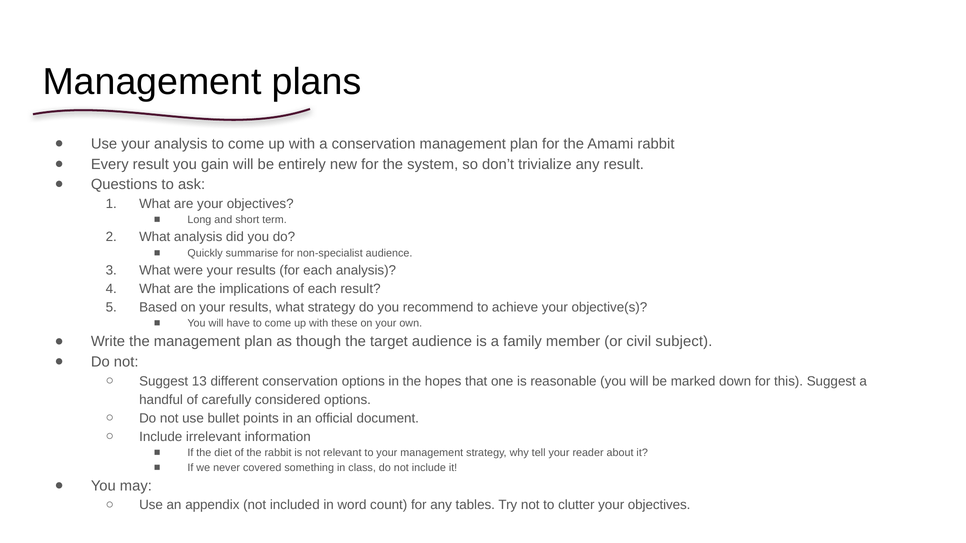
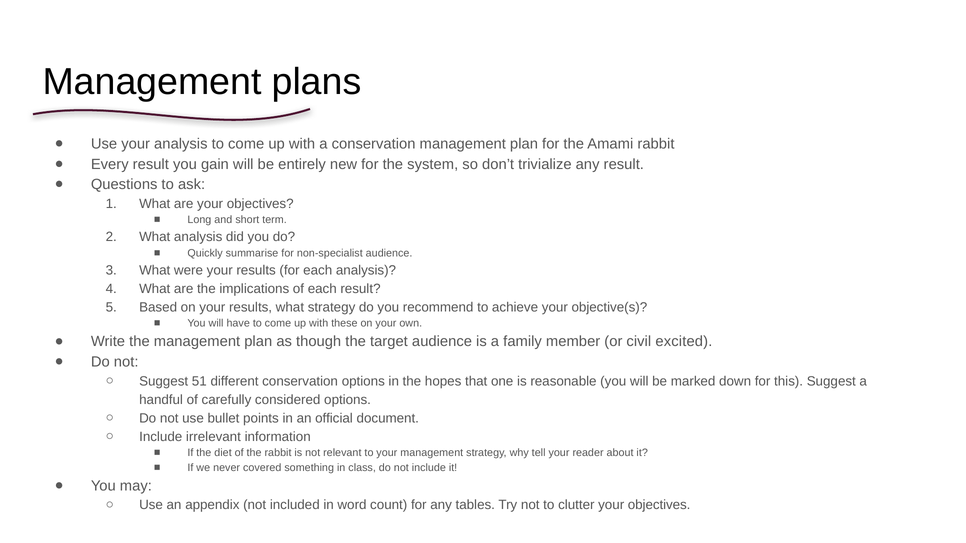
subject: subject -> excited
13: 13 -> 51
